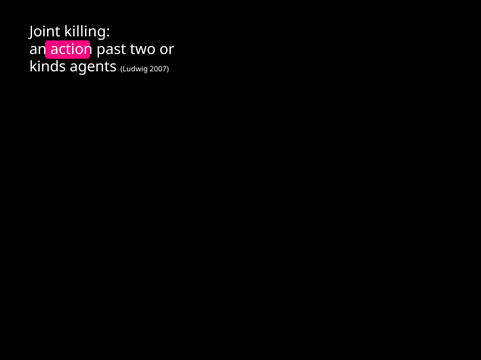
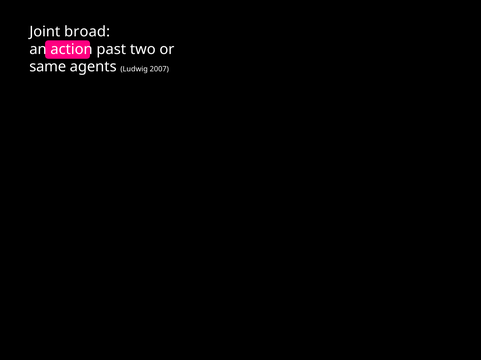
killing: killing -> broad
kinds: kinds -> same
